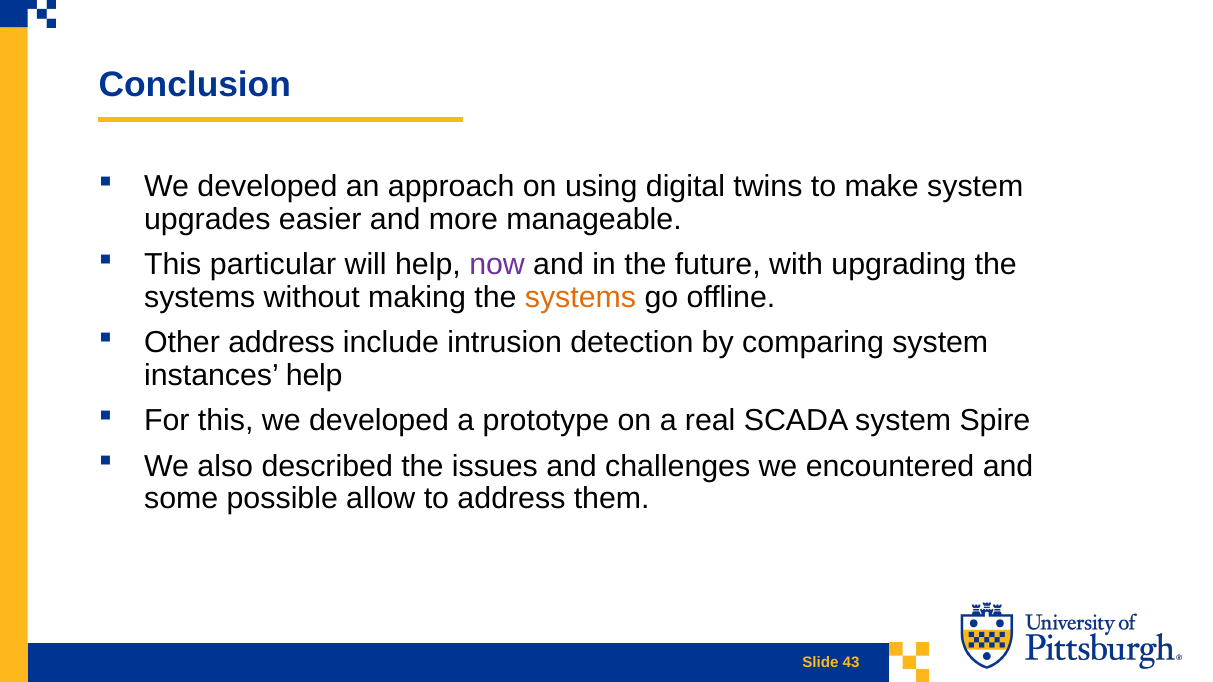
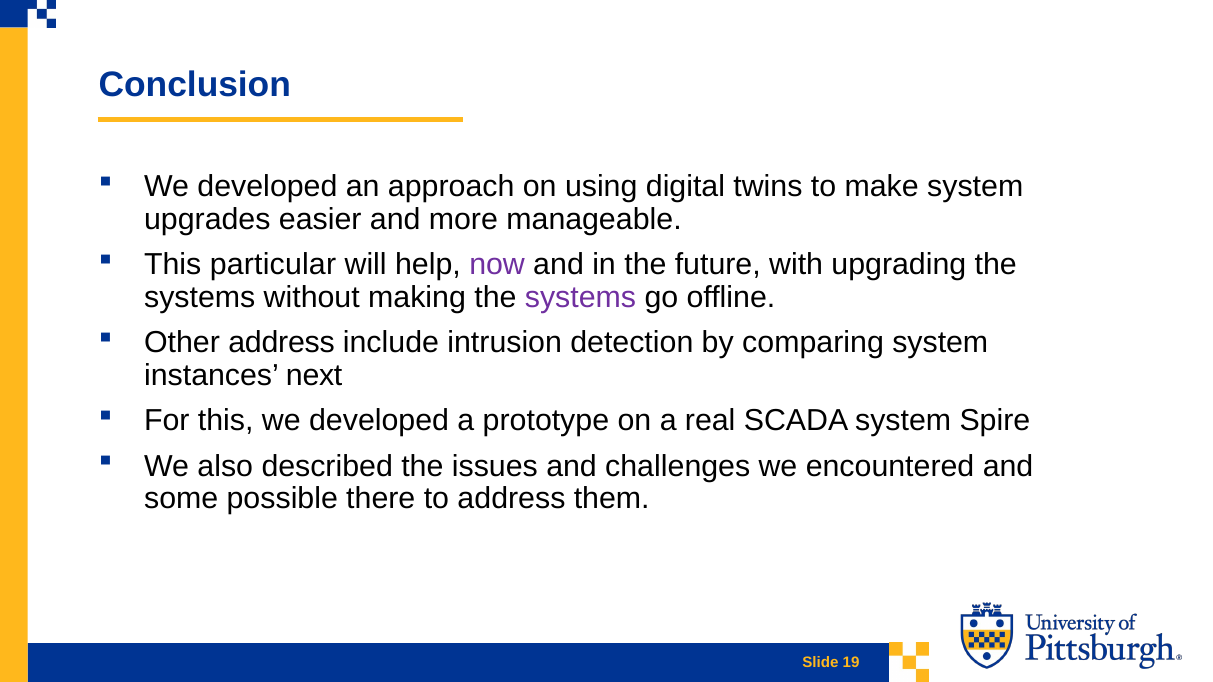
systems at (580, 298) colour: orange -> purple
instances help: help -> next
allow: allow -> there
43: 43 -> 19
